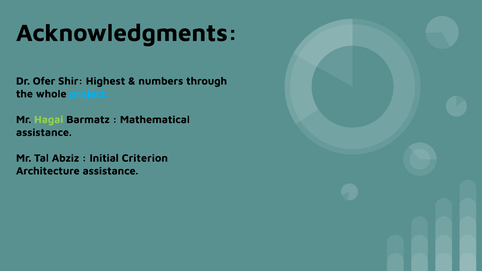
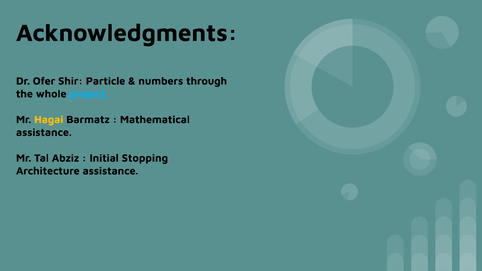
Highest: Highest -> Particle
Hagai colour: light green -> yellow
Criterion: Criterion -> Stopping
